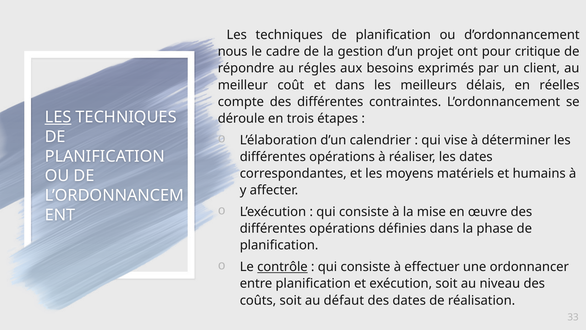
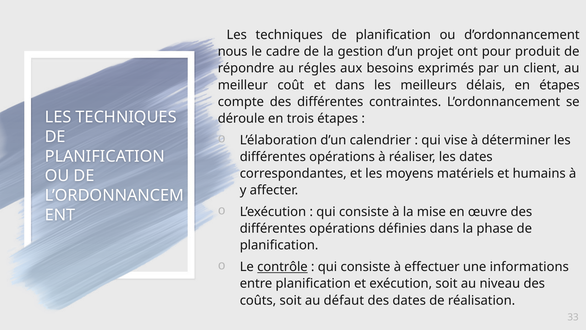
critique: critique -> produit
en réelles: réelles -> étapes
LES at (58, 117) underline: present -> none
ordonnancer: ordonnancer -> informations
